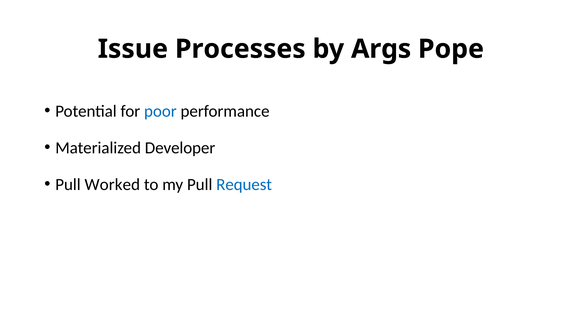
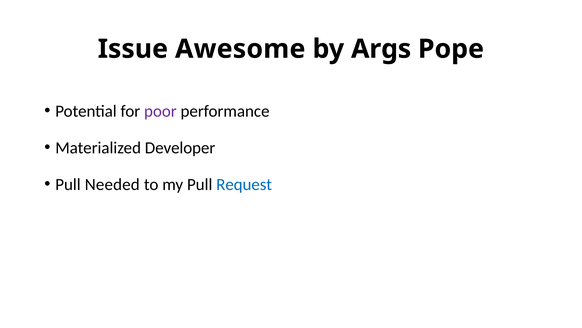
Processes: Processes -> Awesome
poor colour: blue -> purple
Worked: Worked -> Needed
